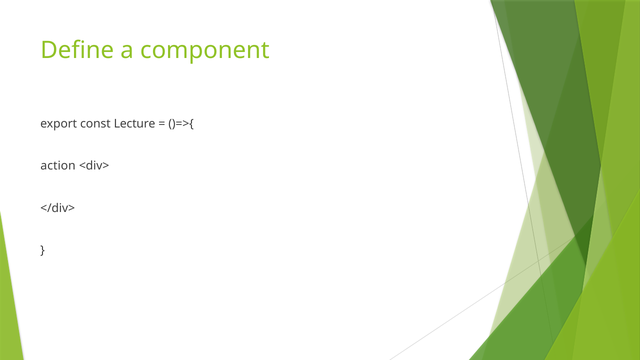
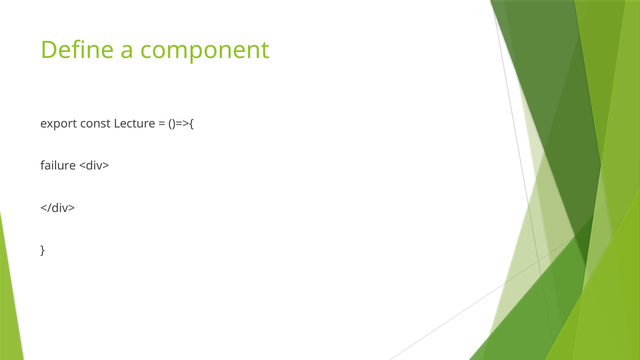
action: action -> failure
